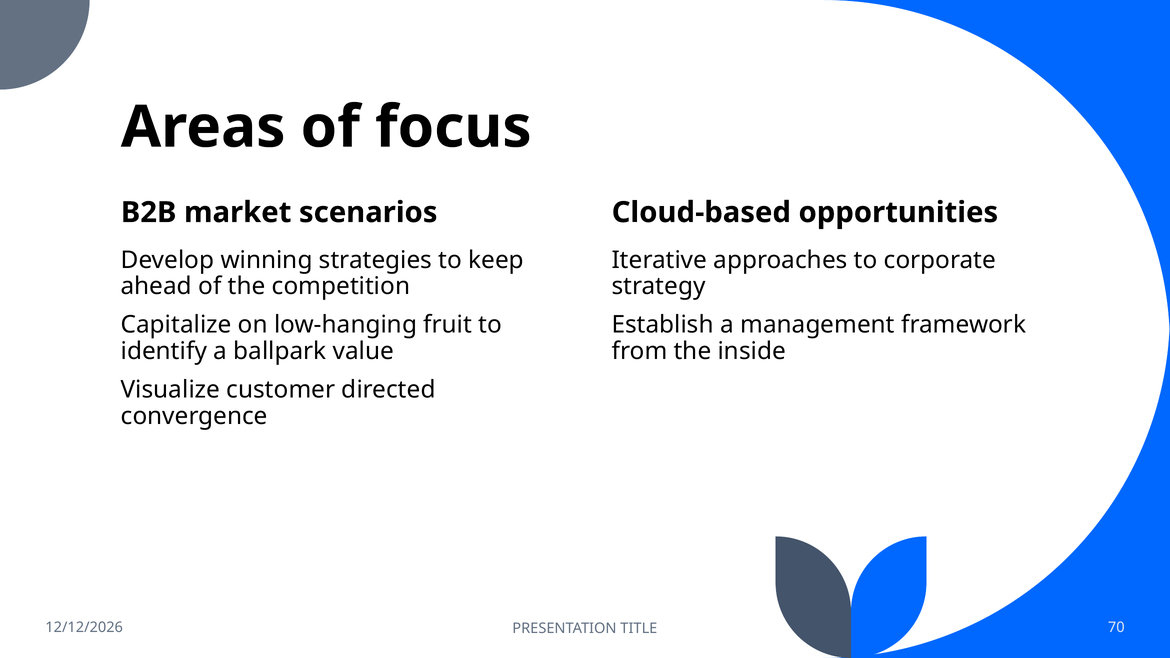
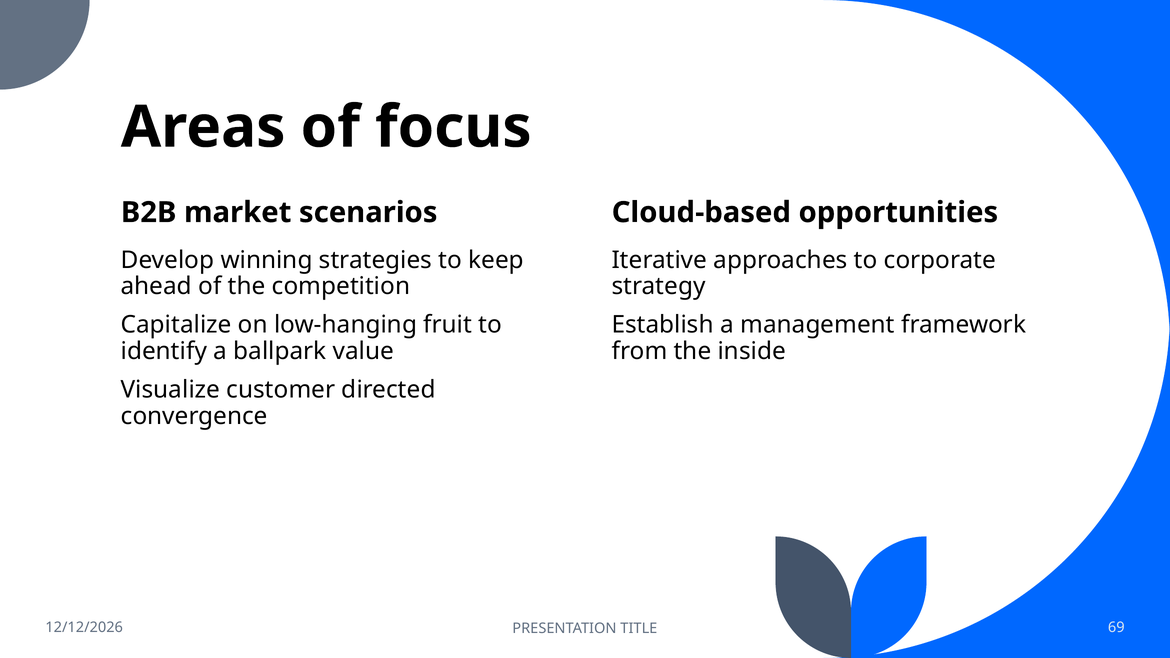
70: 70 -> 69
